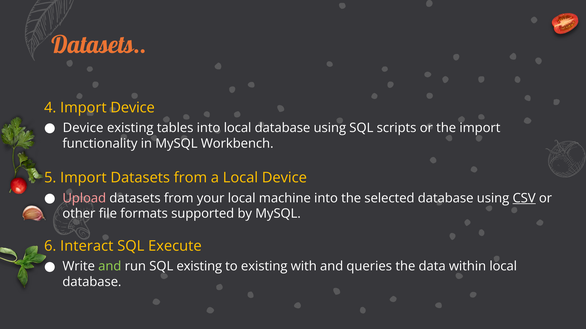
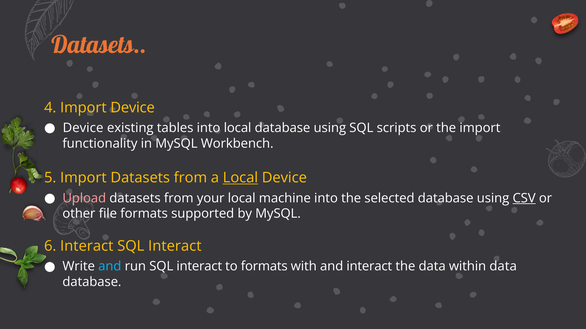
Local at (240, 178) underline: none -> present
Execute at (175, 246): Execute -> Interact
and at (110, 267) colour: light green -> light blue
run SQL existing: existing -> interact
to existing: existing -> formats
and queries: queries -> interact
within local: local -> data
